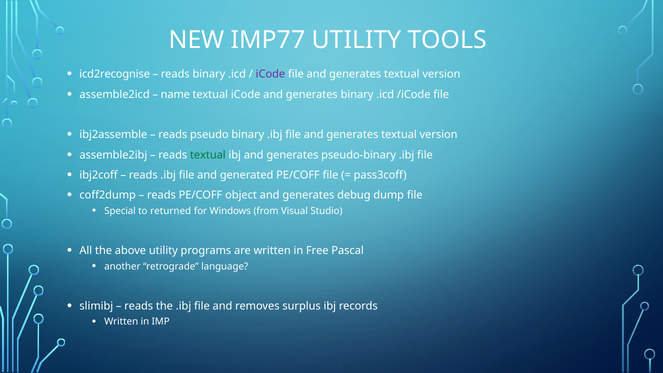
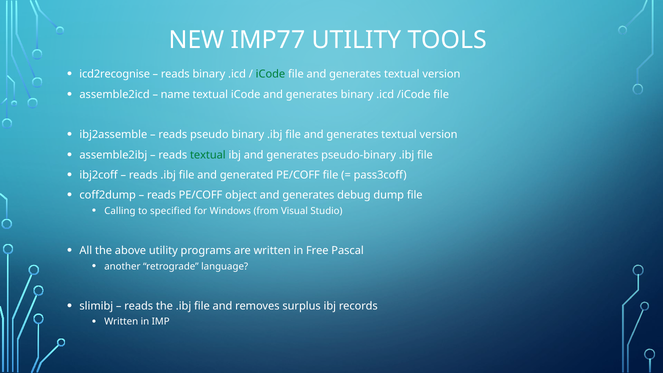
iCode at (270, 74) colour: purple -> green
Special: Special -> Calling
returned: returned -> specified
